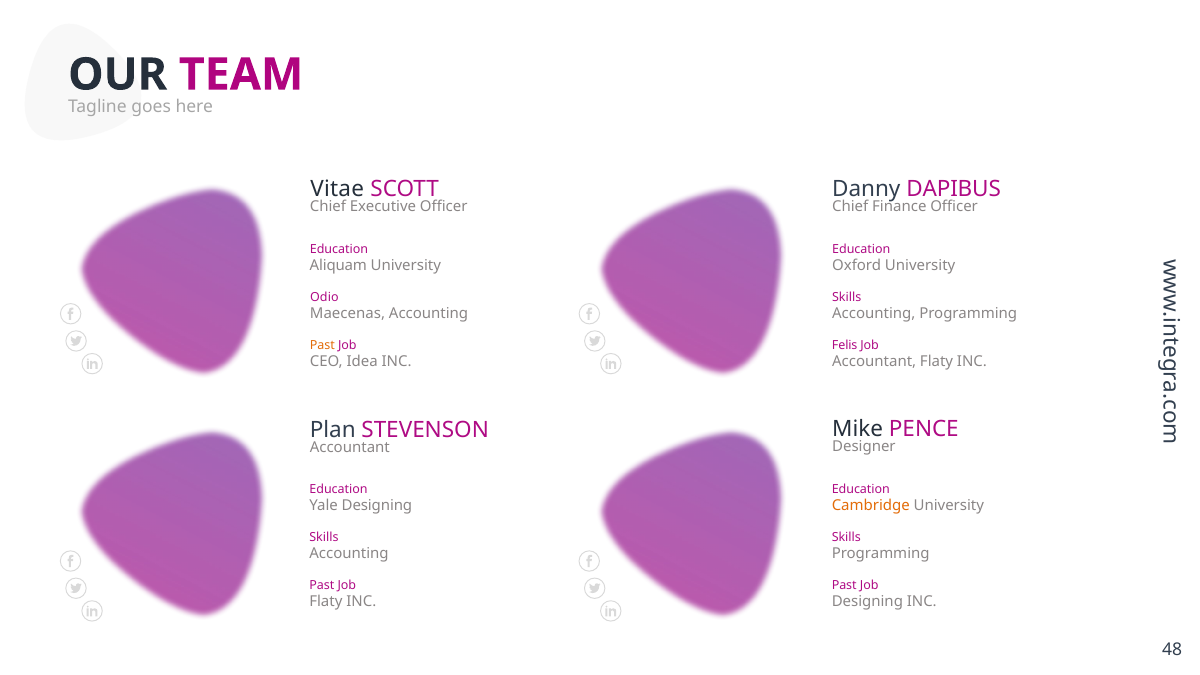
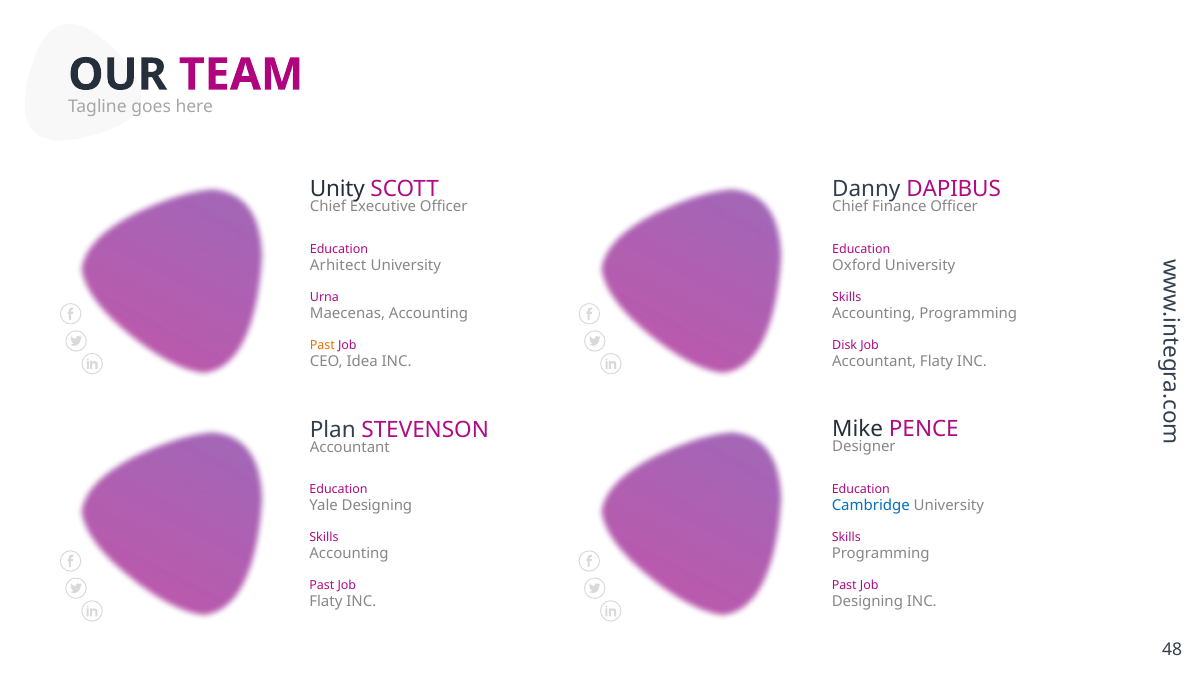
Vitae: Vitae -> Unity
Aliquam: Aliquam -> Arhitect
Odio: Odio -> Urna
Felis: Felis -> Disk
Cambridge colour: orange -> blue
